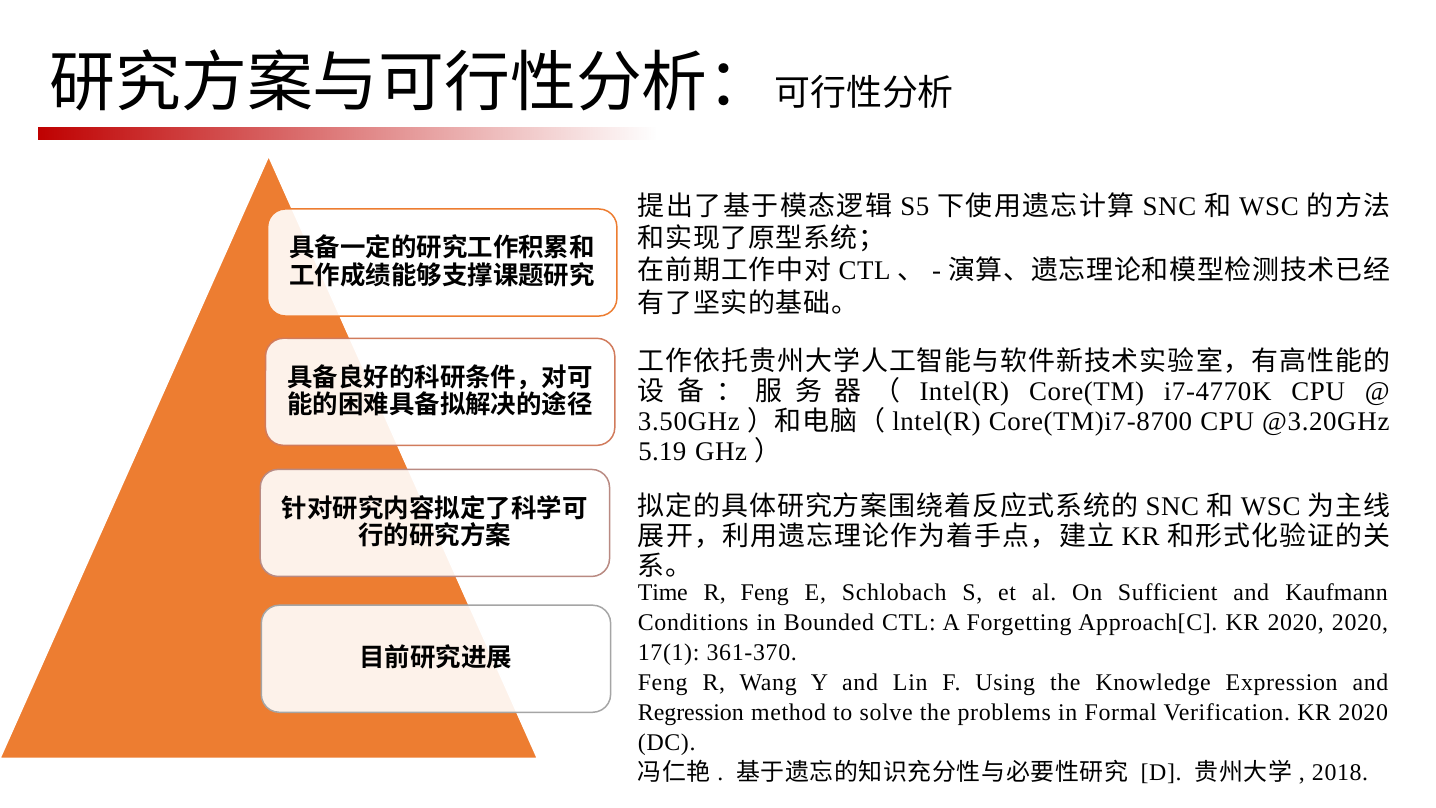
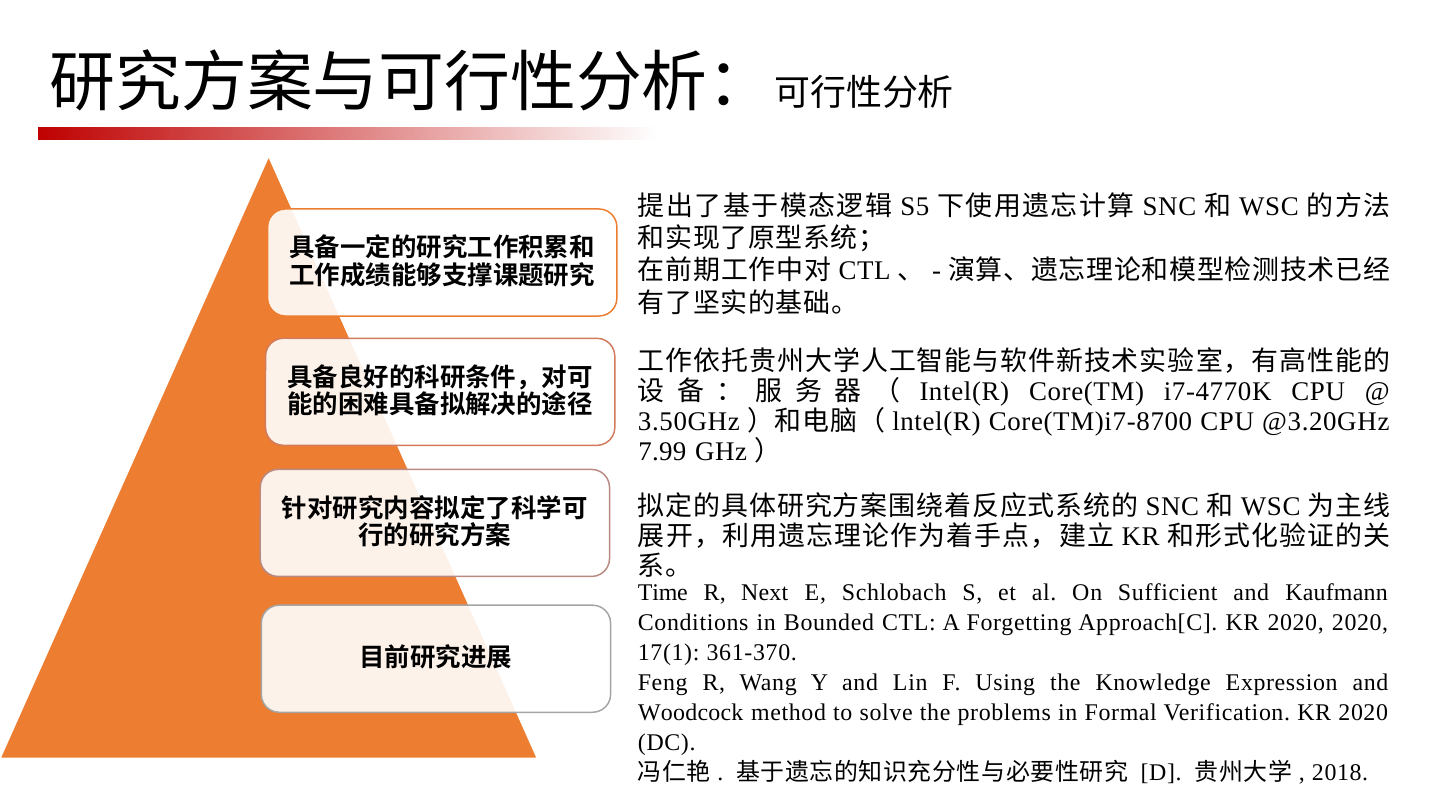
5.19: 5.19 -> 7.99
R Feng: Feng -> Next
Regression: Regression -> Woodcock
